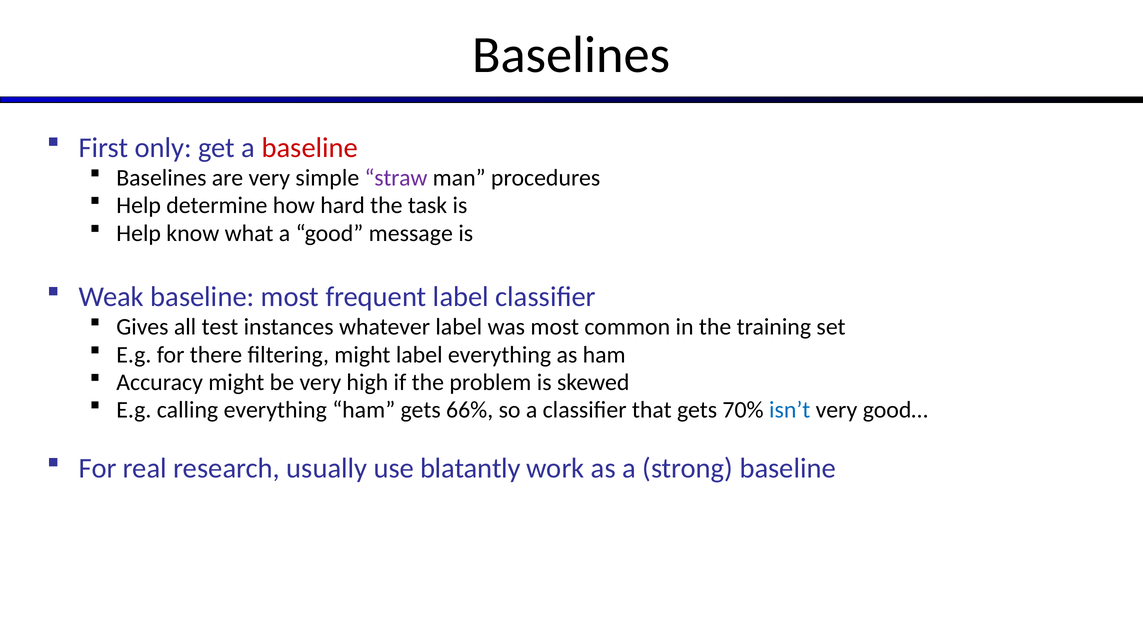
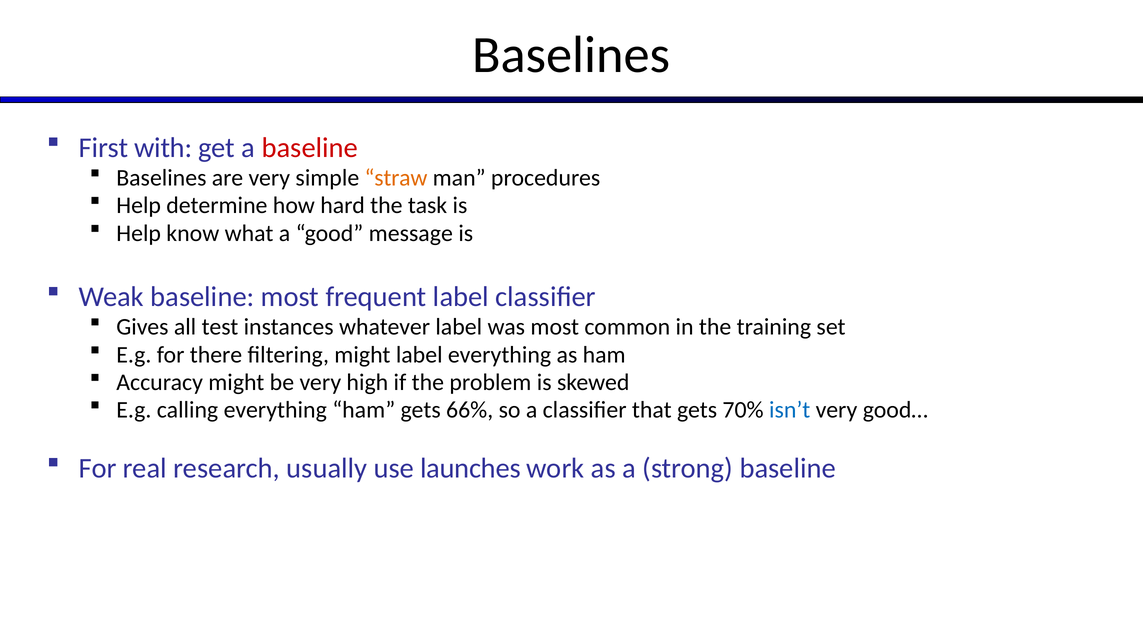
only: only -> with
straw colour: purple -> orange
blatantly: blatantly -> launches
